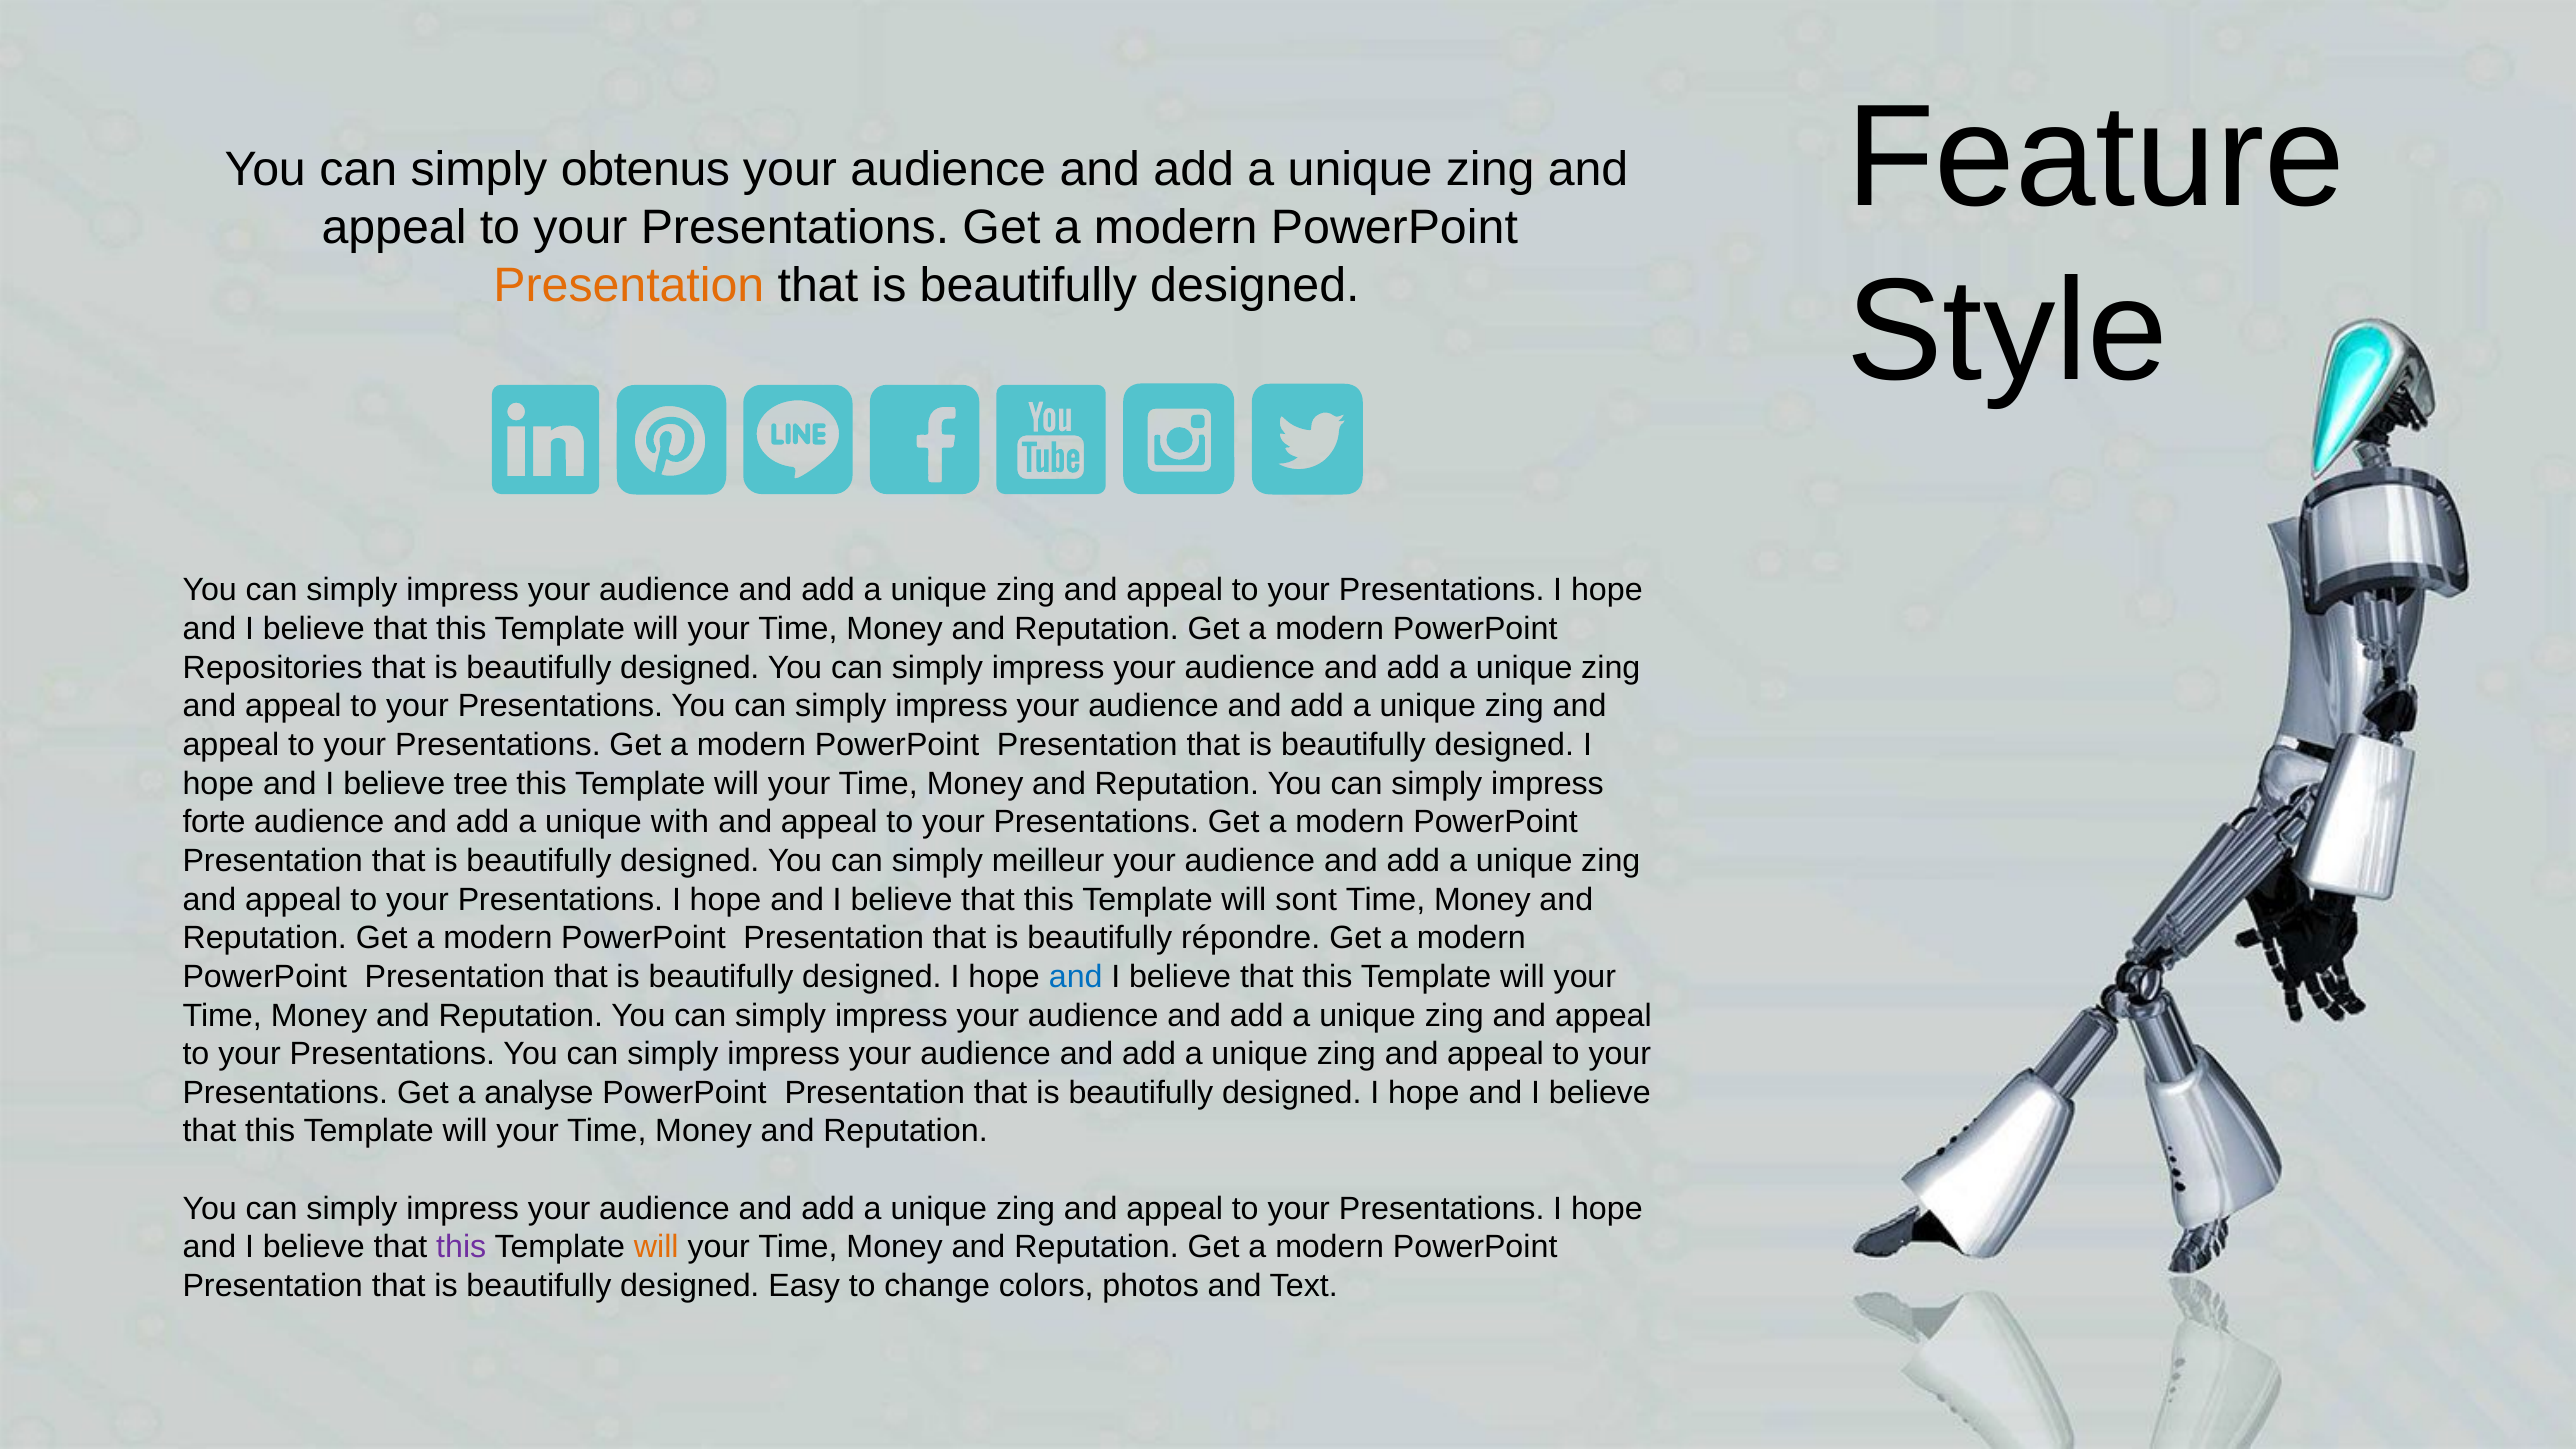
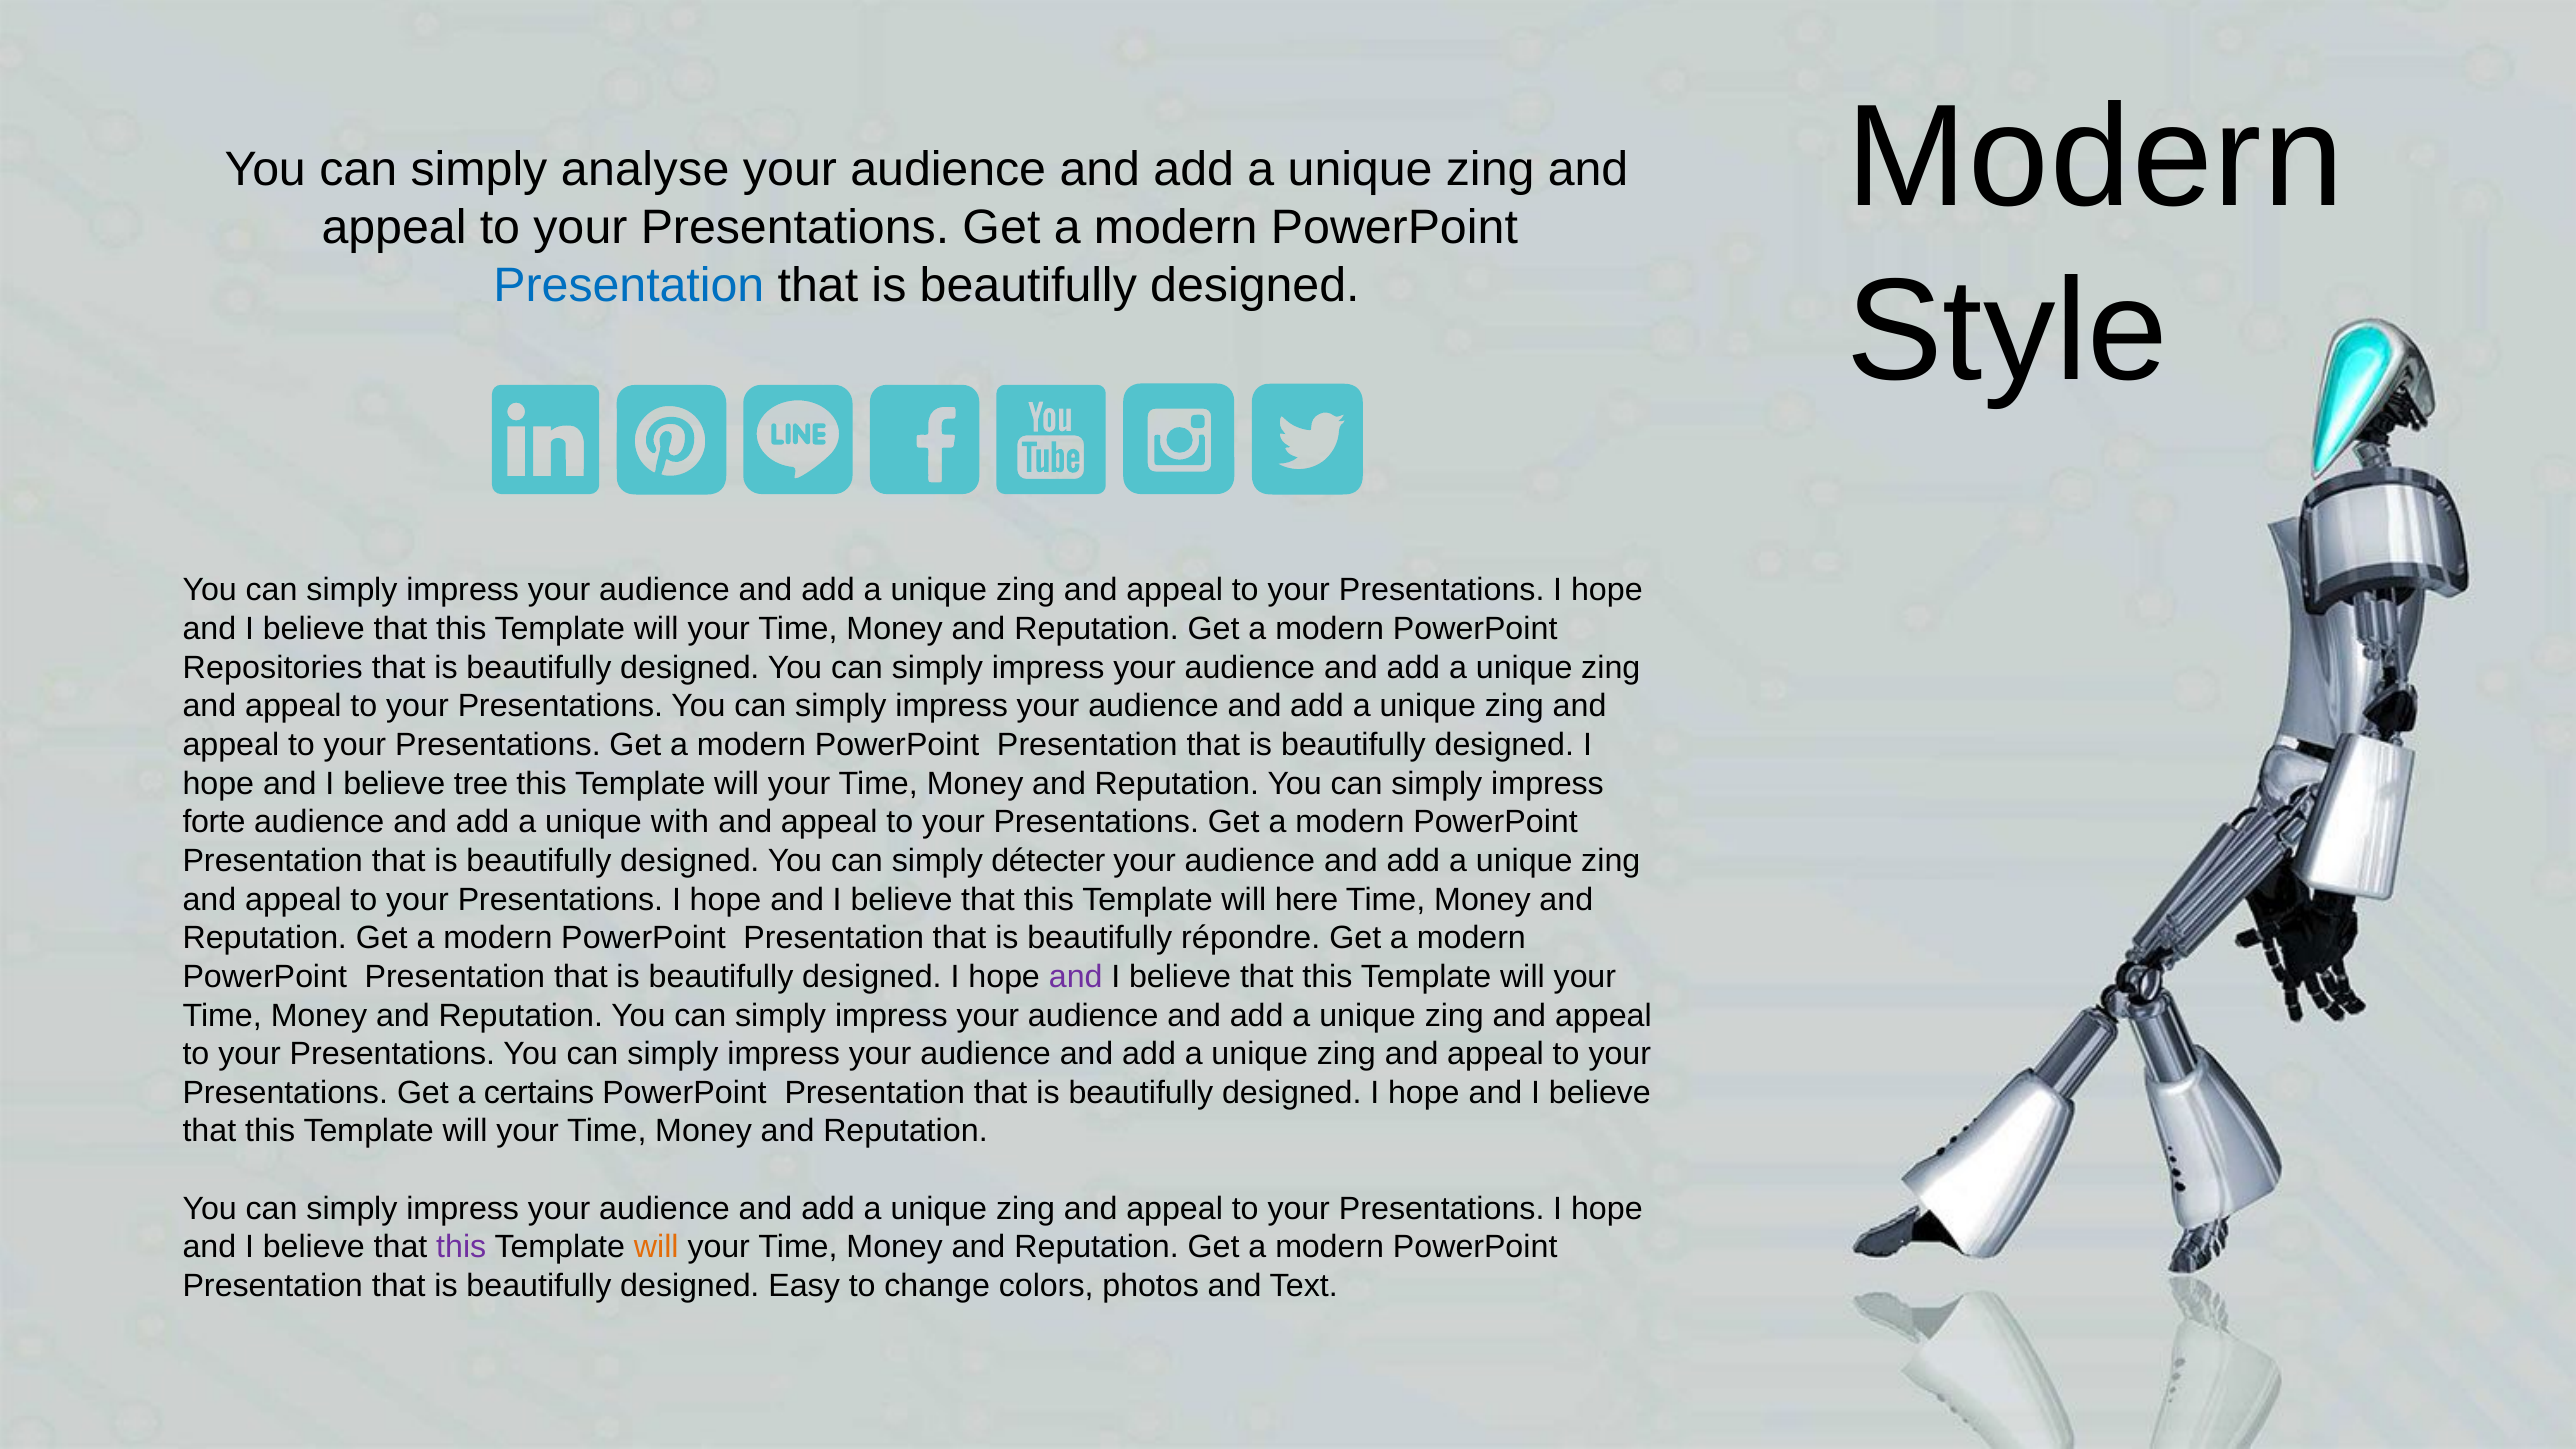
Feature at (2096, 158): Feature -> Modern
obtenus: obtenus -> analyse
Presentation at (629, 286) colour: orange -> blue
meilleur: meilleur -> détecter
sont: sont -> here
and at (1076, 977) colour: blue -> purple
analyse: analyse -> certains
